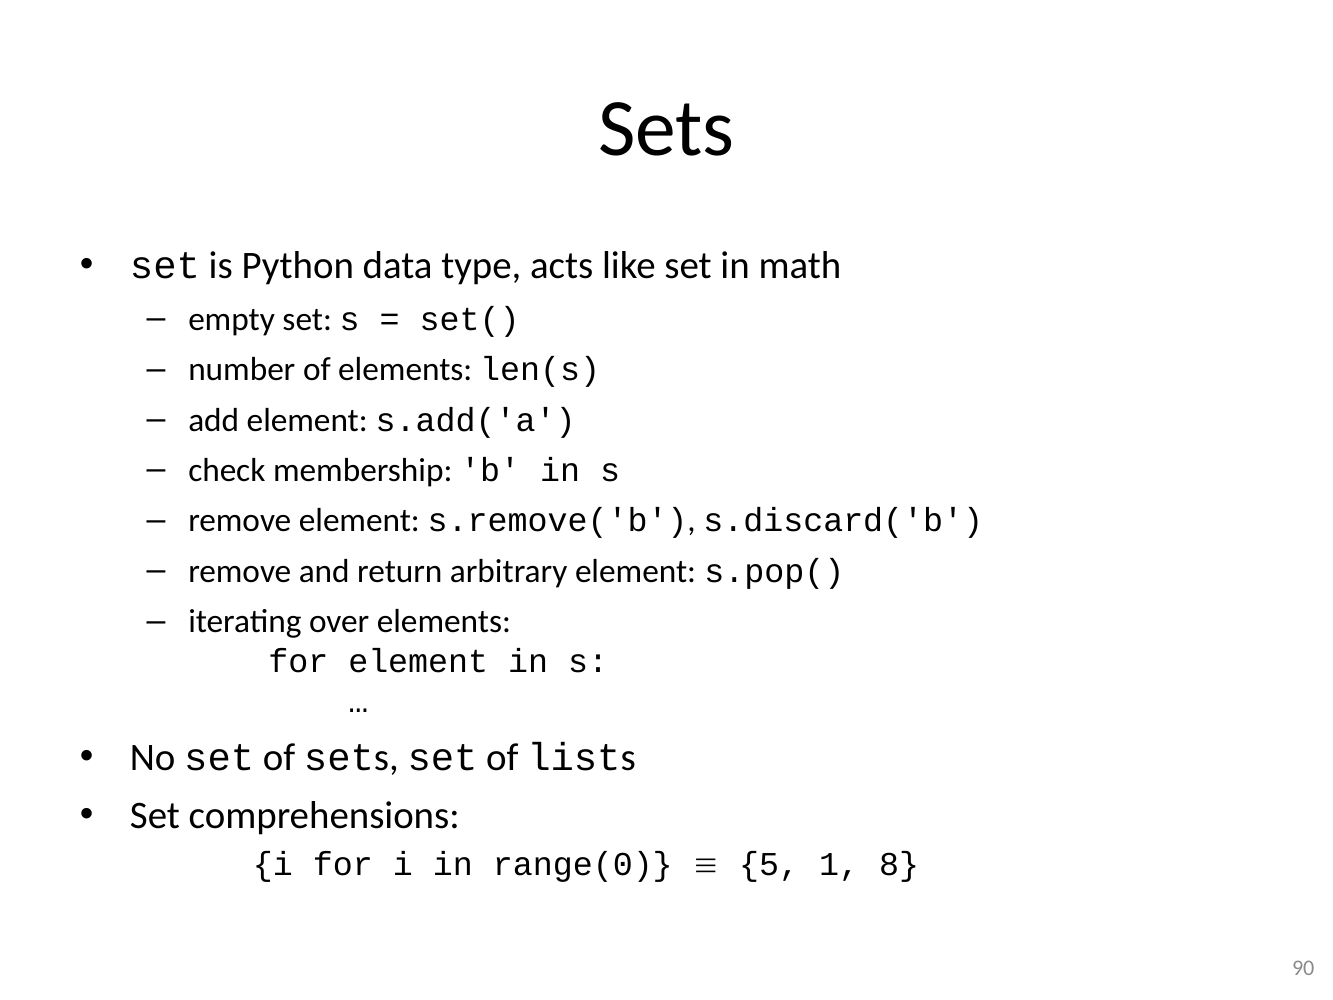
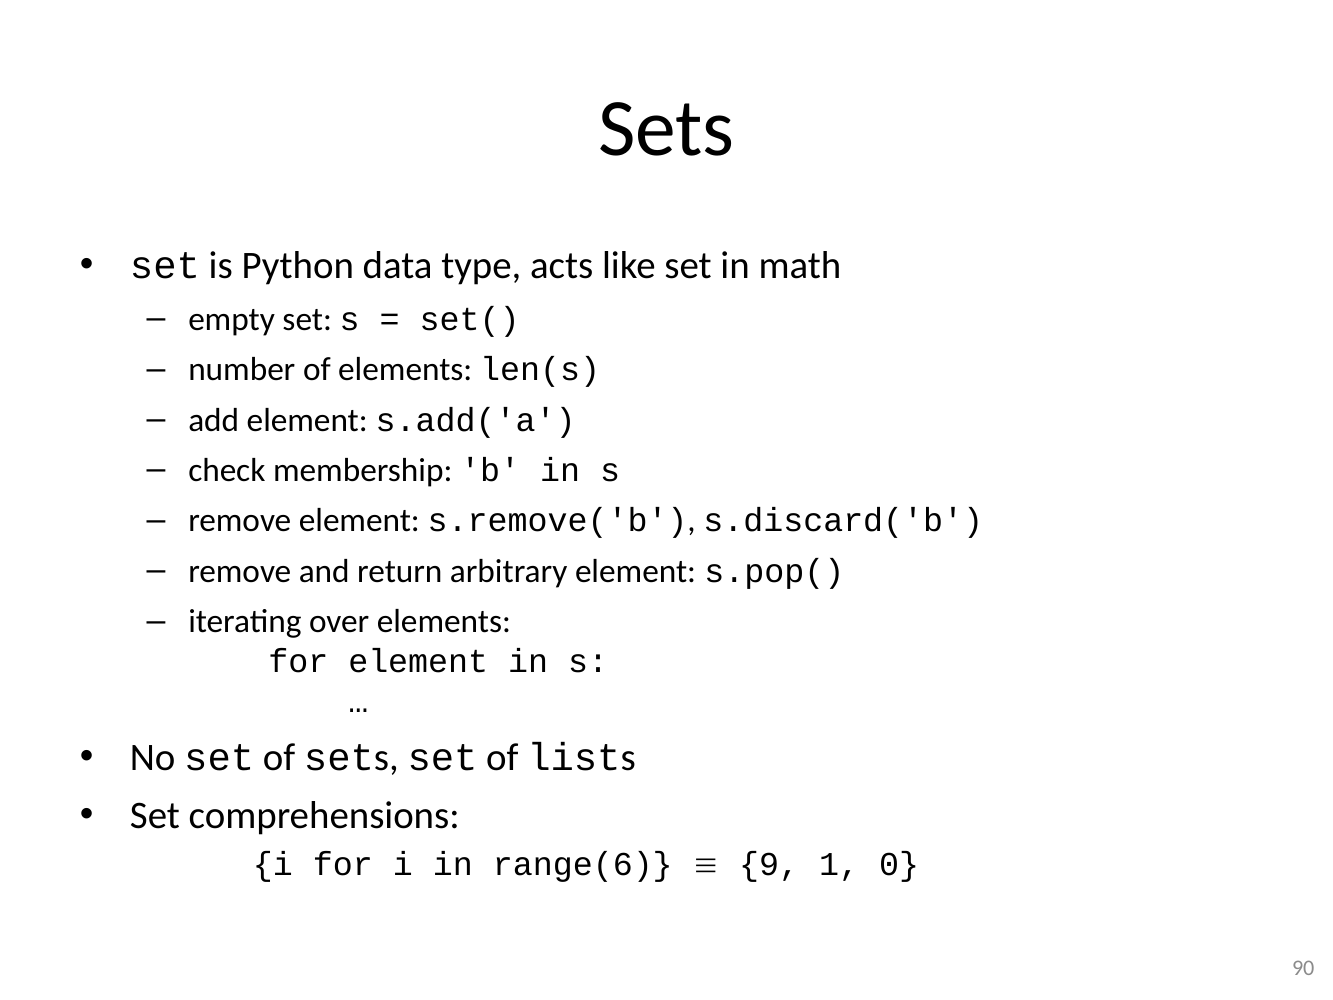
range(0: range(0 -> range(6
5: 5 -> 9
8: 8 -> 0
